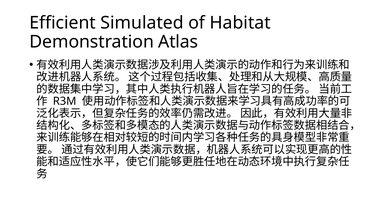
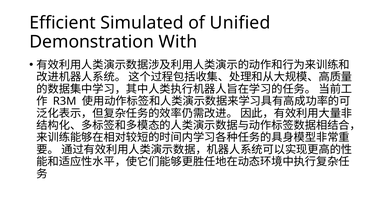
Habitat: Habitat -> Unified
Atlas: Atlas -> With
